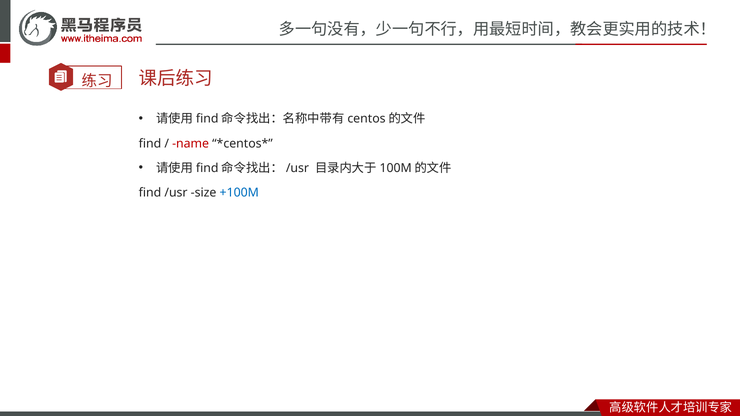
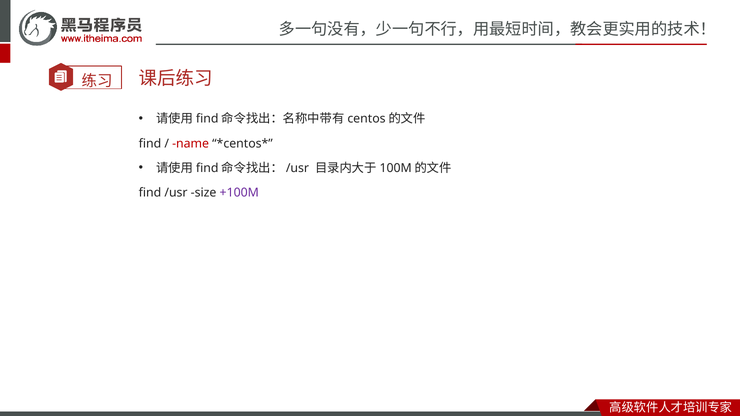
+100M colour: blue -> purple
